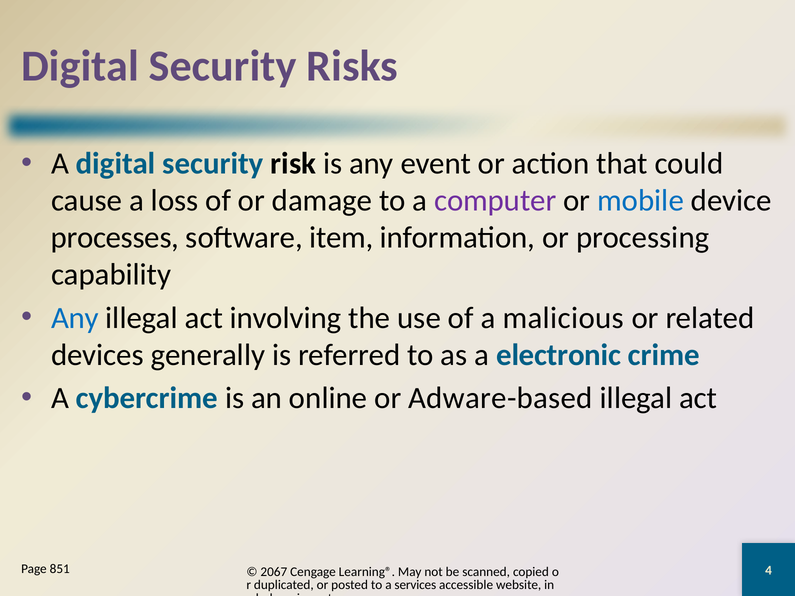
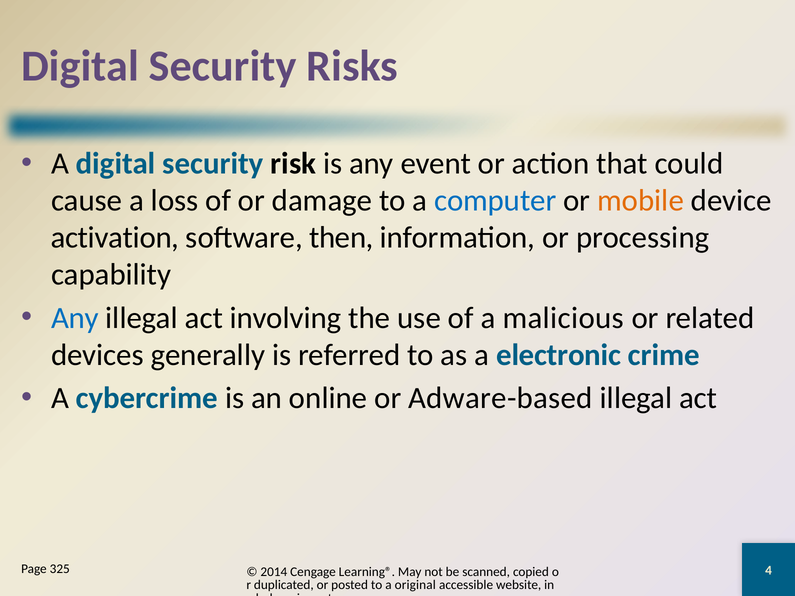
computer colour: purple -> blue
mobile colour: blue -> orange
processes: processes -> activation
item: item -> then
851: 851 -> 325
2067: 2067 -> 2014
services: services -> original
